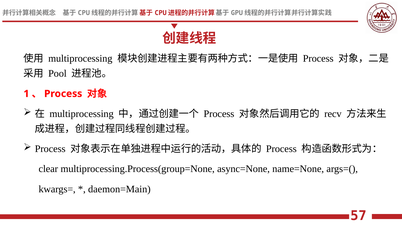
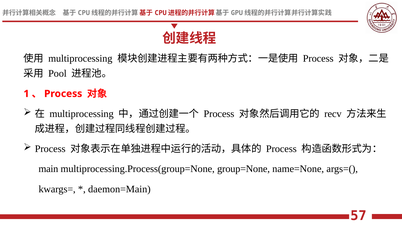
clear: clear -> main
async=None: async=None -> group=None
